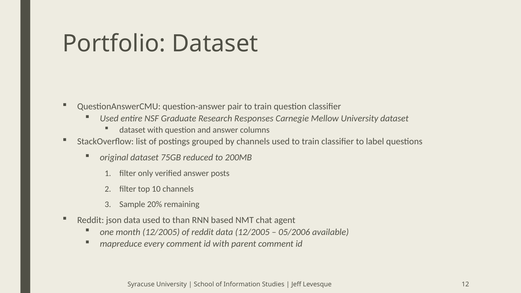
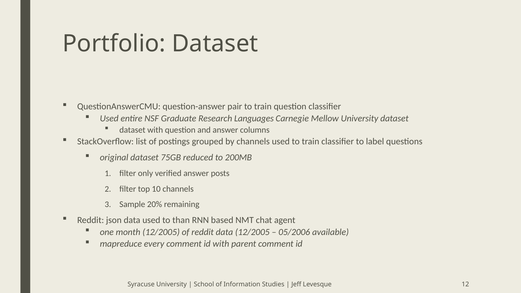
Responses: Responses -> Languages
